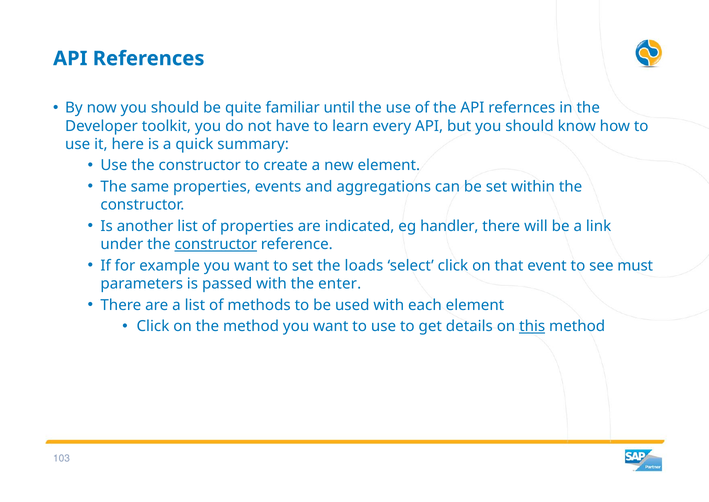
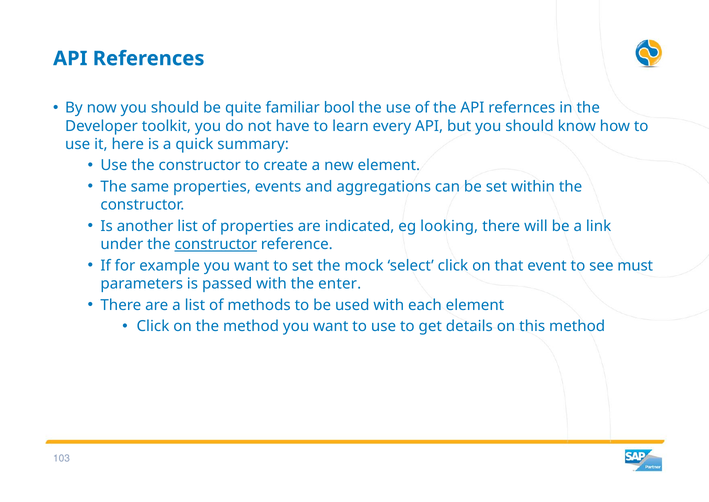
until: until -> bool
handler: handler -> looking
loads: loads -> mock
this underline: present -> none
